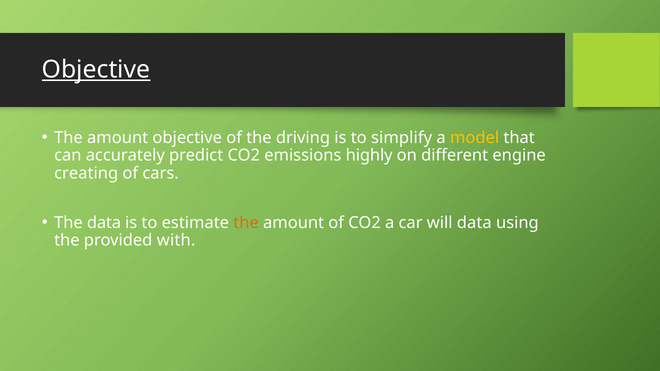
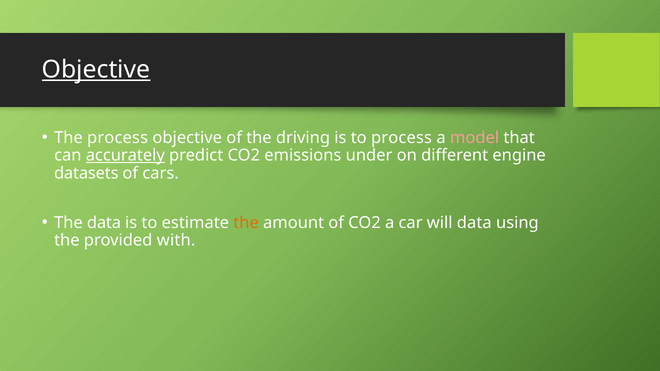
amount at (118, 138): amount -> process
to simplify: simplify -> process
model colour: yellow -> pink
accurately underline: none -> present
highly: highly -> under
creating: creating -> datasets
